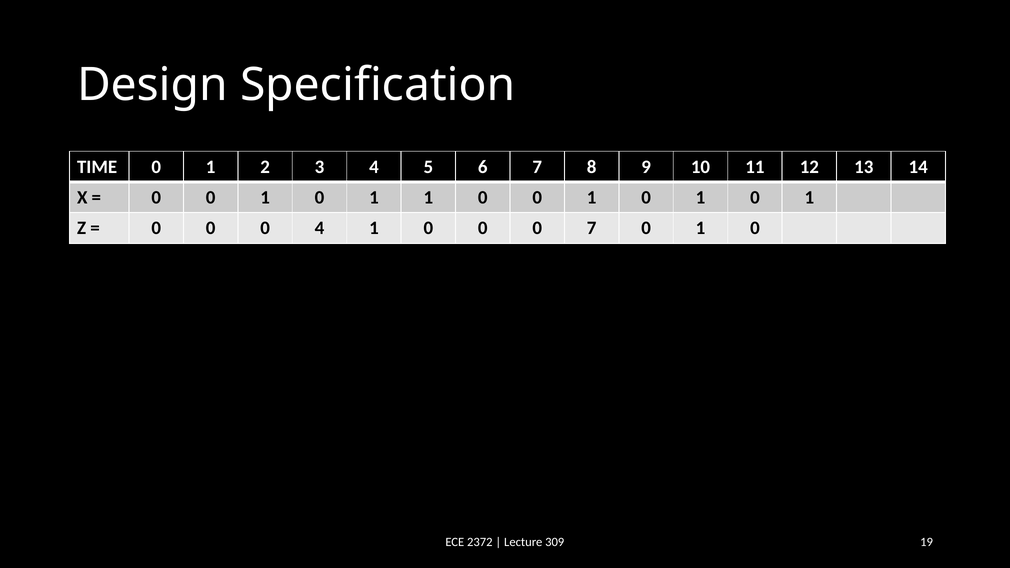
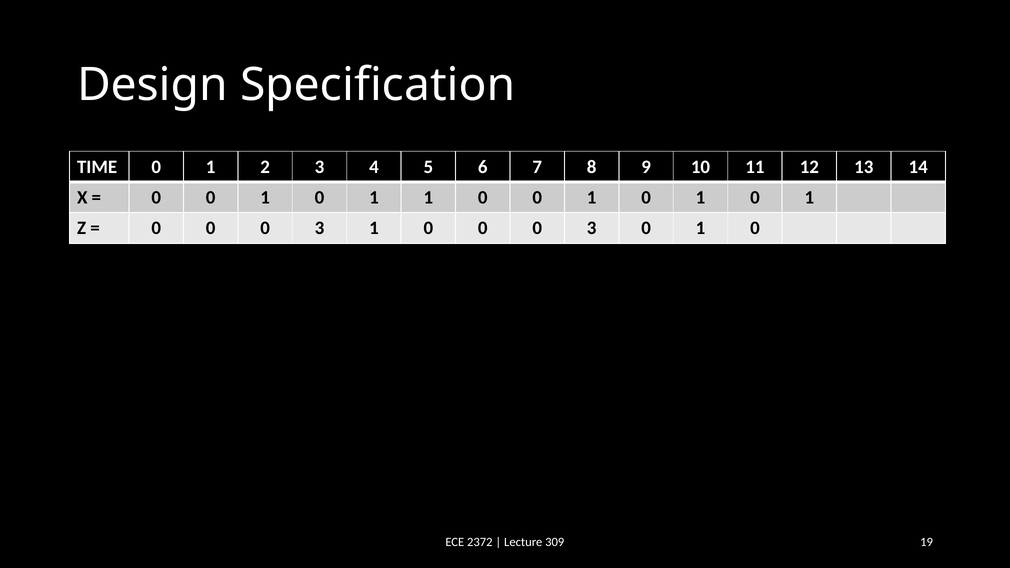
4 at (320, 228): 4 -> 3
7 at (592, 228): 7 -> 3
